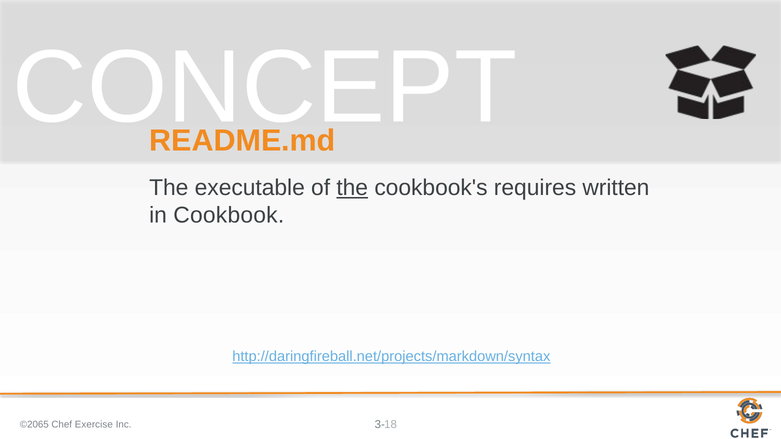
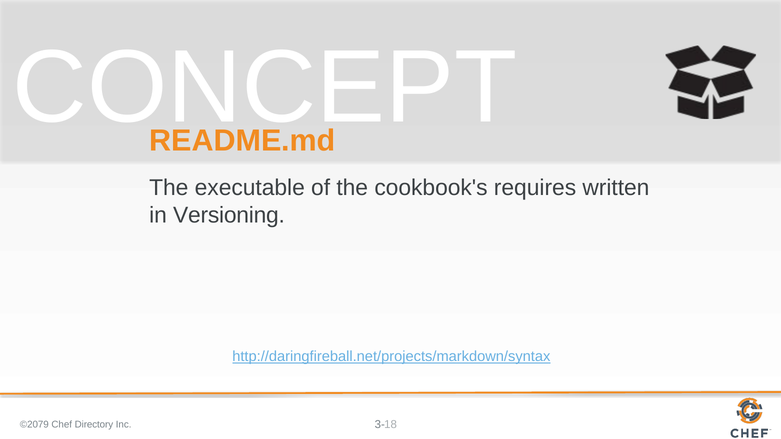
the at (352, 188) underline: present -> none
Cookbook: Cookbook -> Versioning
©2065: ©2065 -> ©2079
Exercise: Exercise -> Directory
